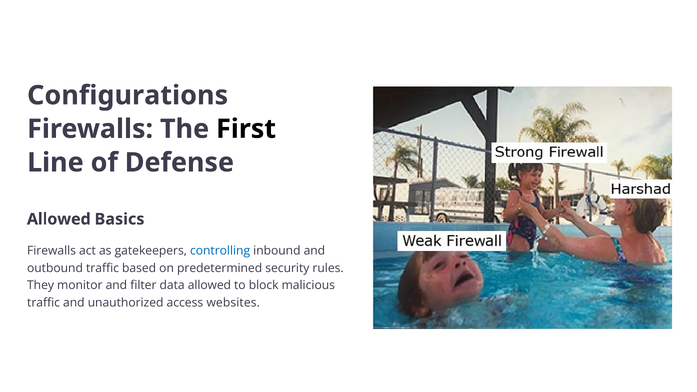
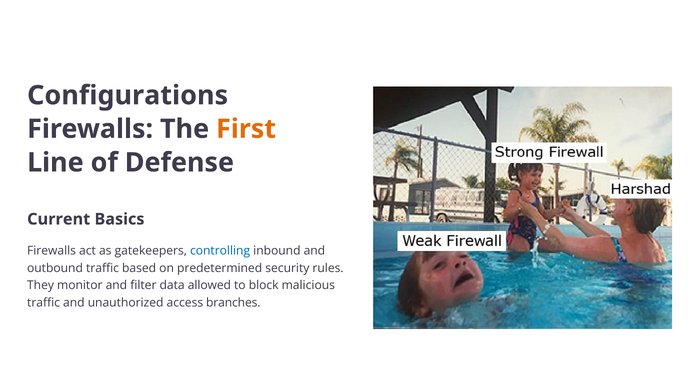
First colour: black -> orange
Allowed at (59, 219): Allowed -> Current
websites: websites -> branches
